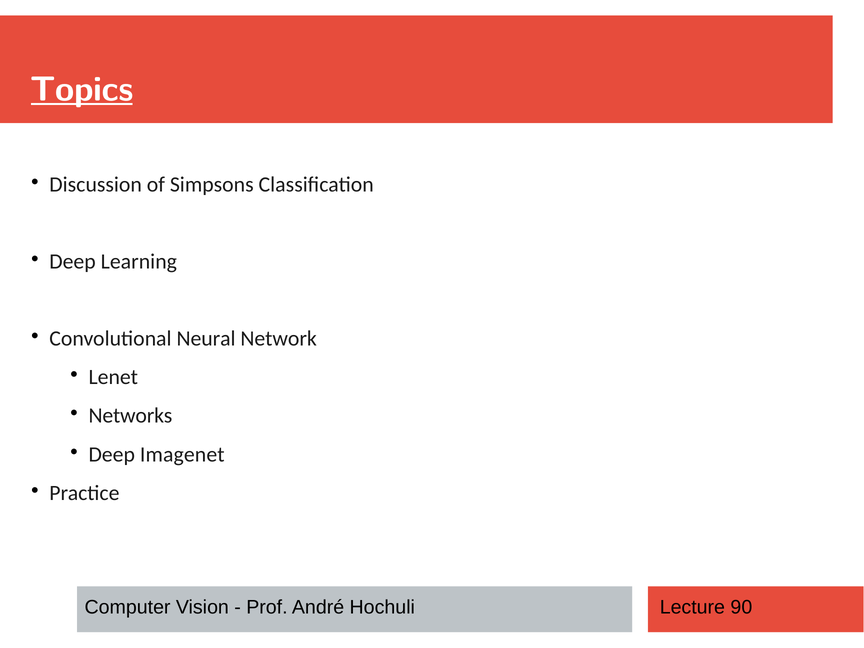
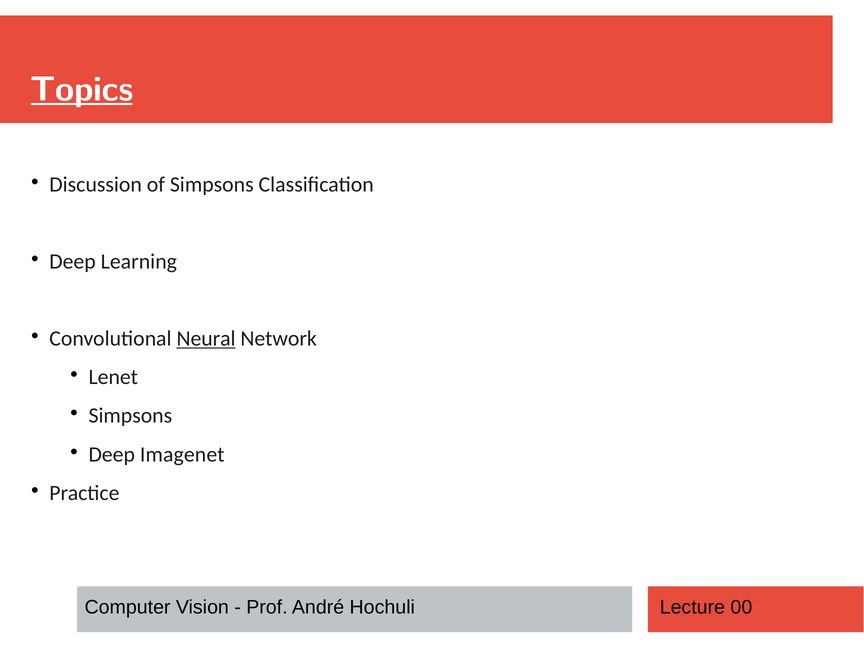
Neural underline: none -> present
Networks at (130, 416): Networks -> Simpsons
90: 90 -> 00
